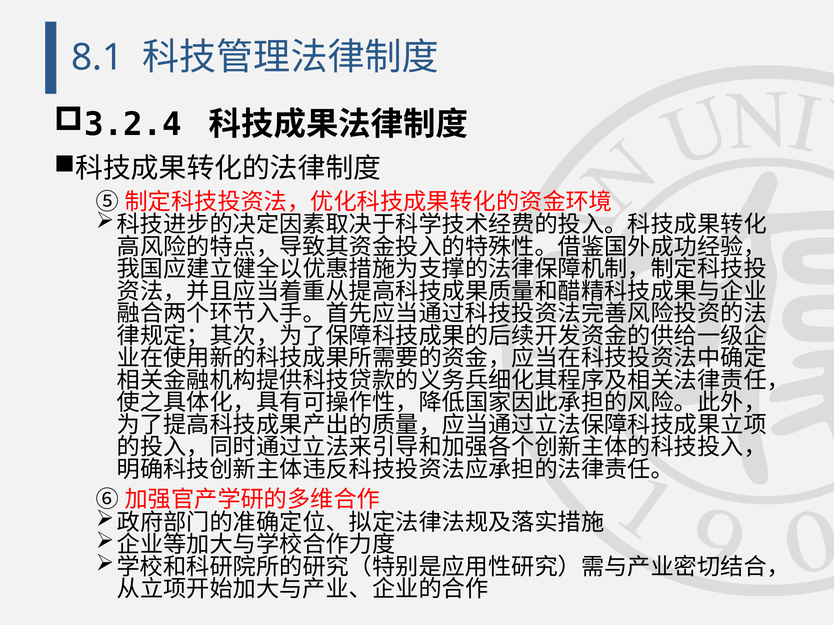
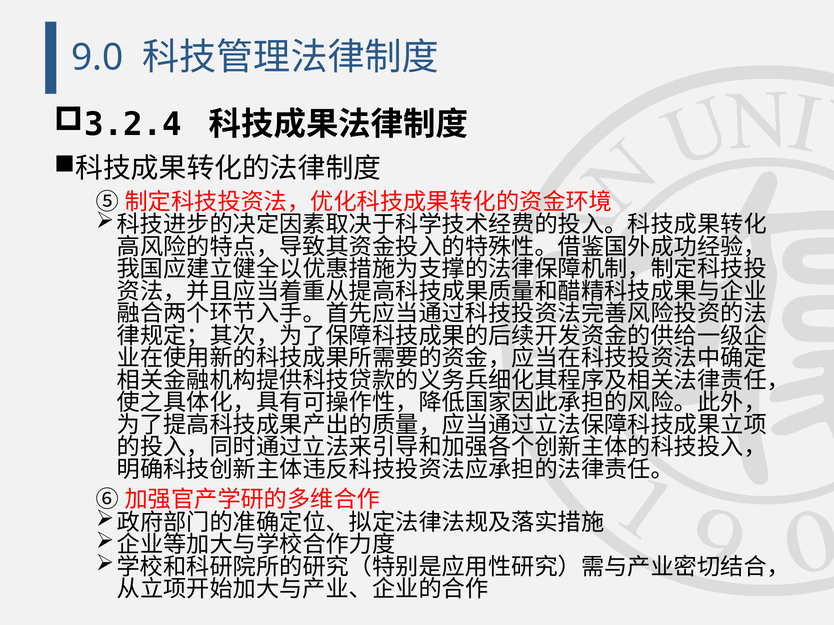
8.1: 8.1 -> 9.0
